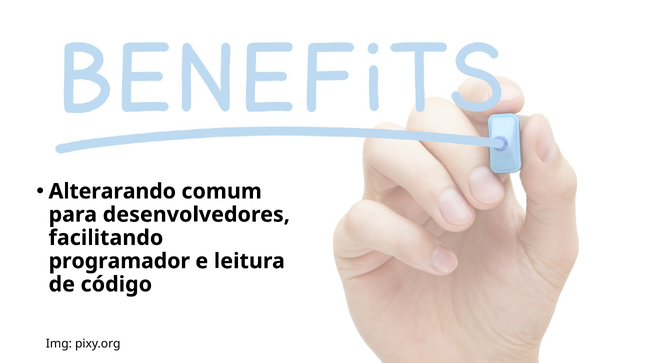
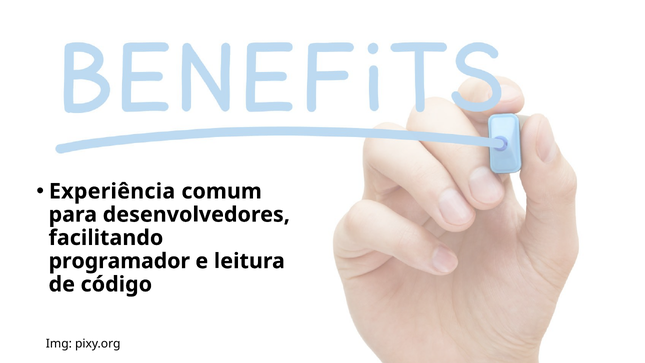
Alterarando: Alterarando -> Experiência
